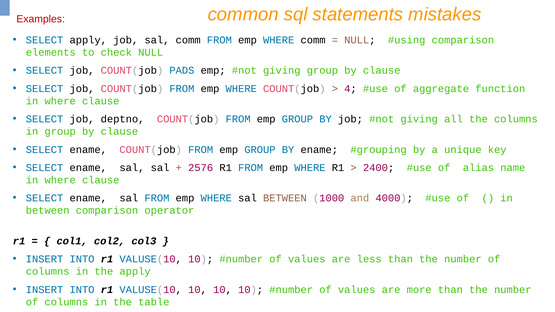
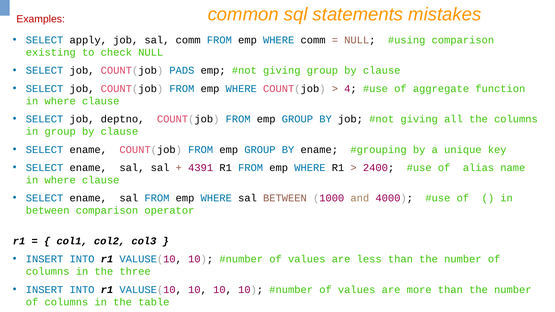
elements: elements -> existing
2576: 2576 -> 4391
the apply: apply -> three
